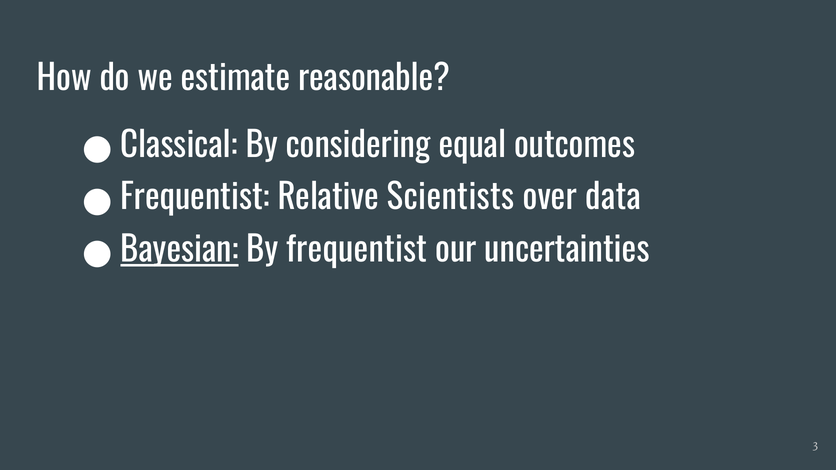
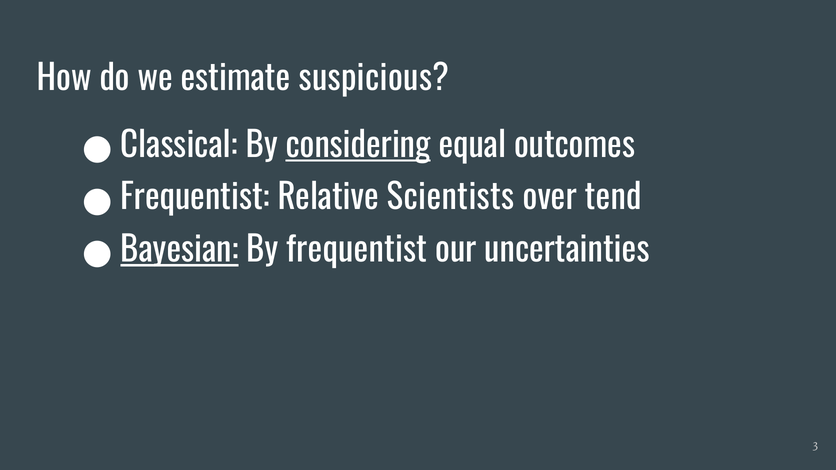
reasonable: reasonable -> suspicious
considering underline: none -> present
data: data -> tend
